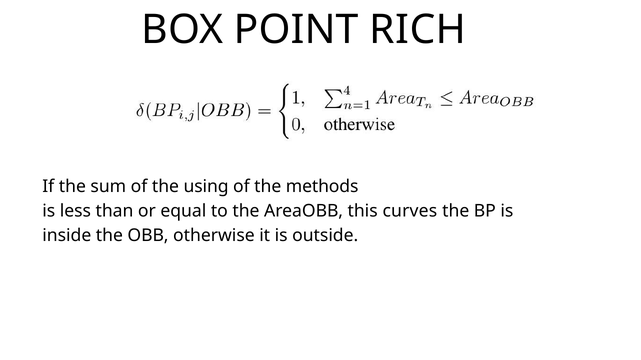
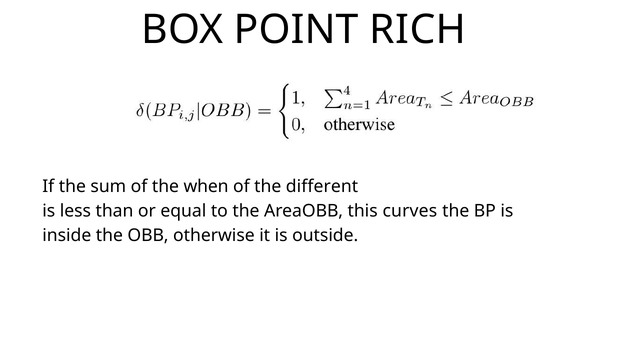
using: using -> when
methods: methods -> different
